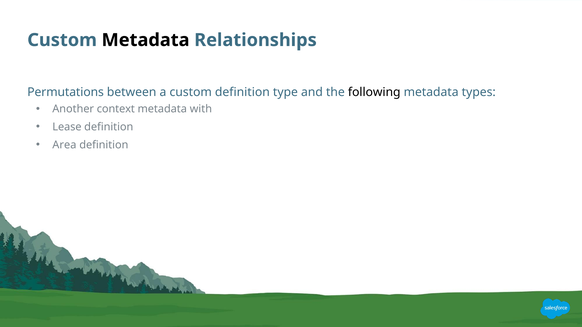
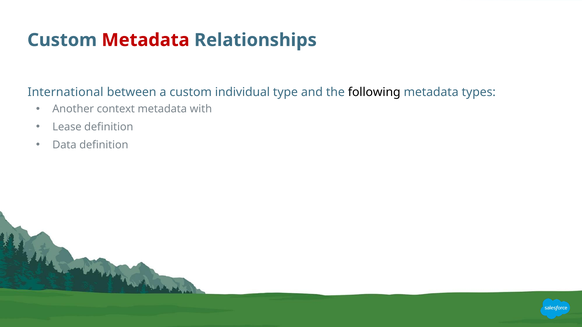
Metadata at (146, 40) colour: black -> red
Permutations: Permutations -> International
custom definition: definition -> individual
Area: Area -> Data
